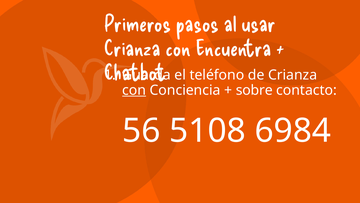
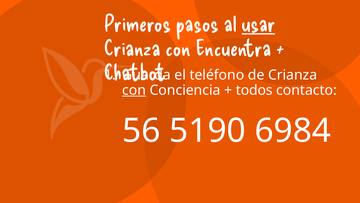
usar underline: none -> present
sobre: sobre -> todos
5108: 5108 -> 5190
